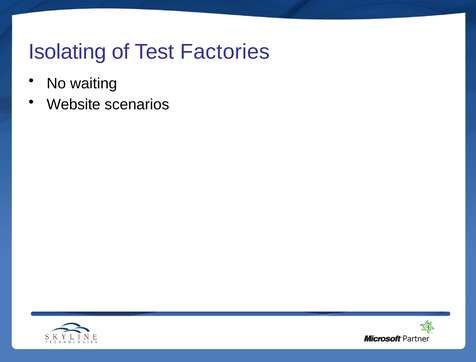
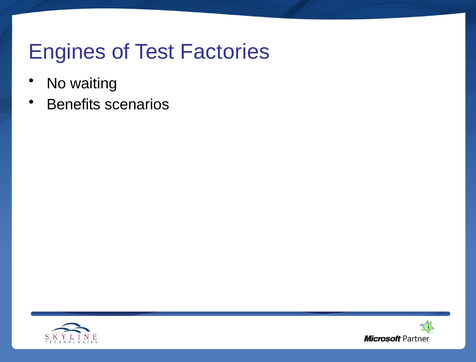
Isolating: Isolating -> Engines
Website: Website -> Benefits
